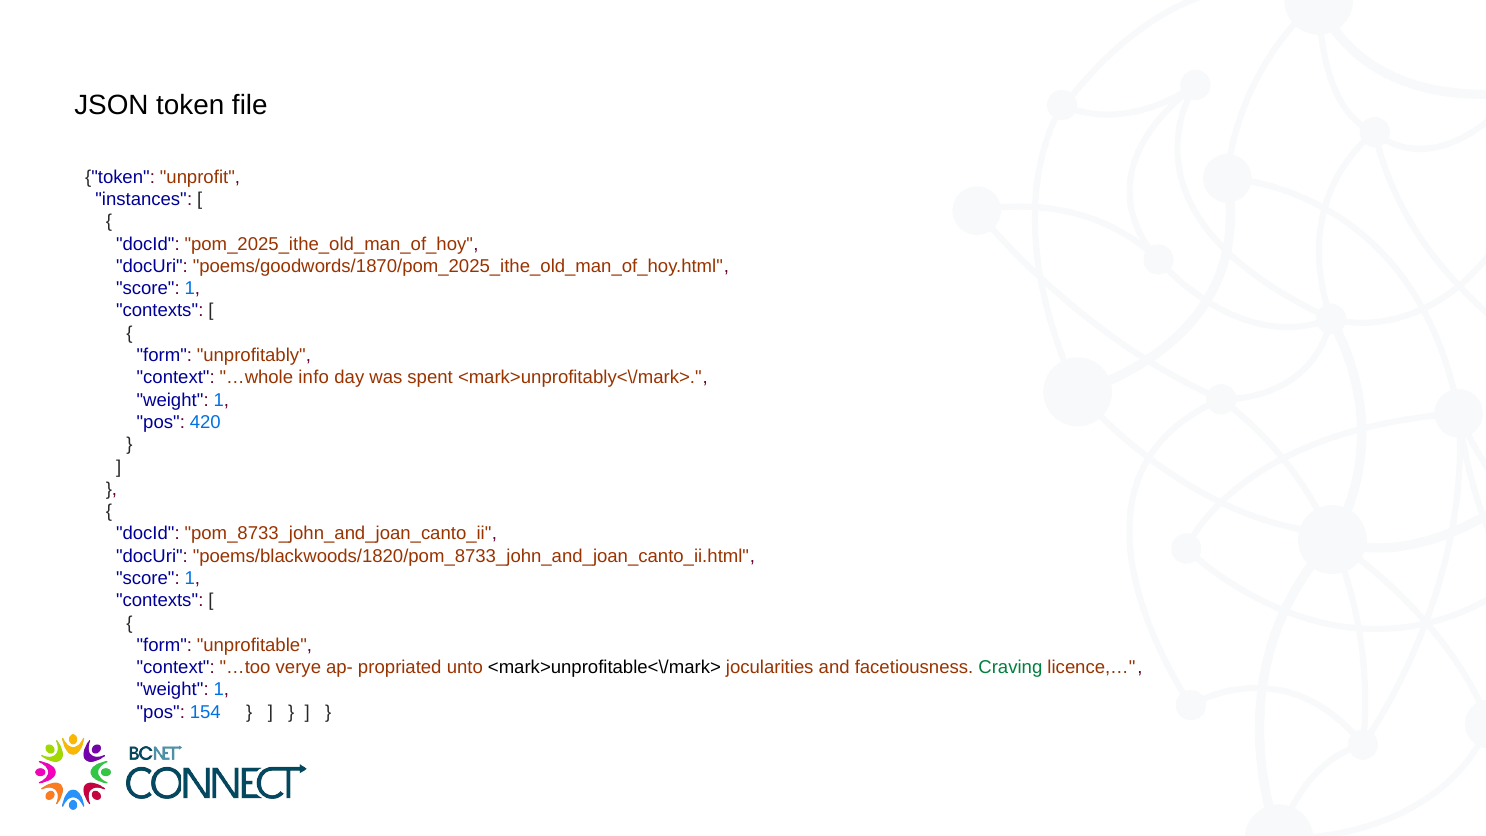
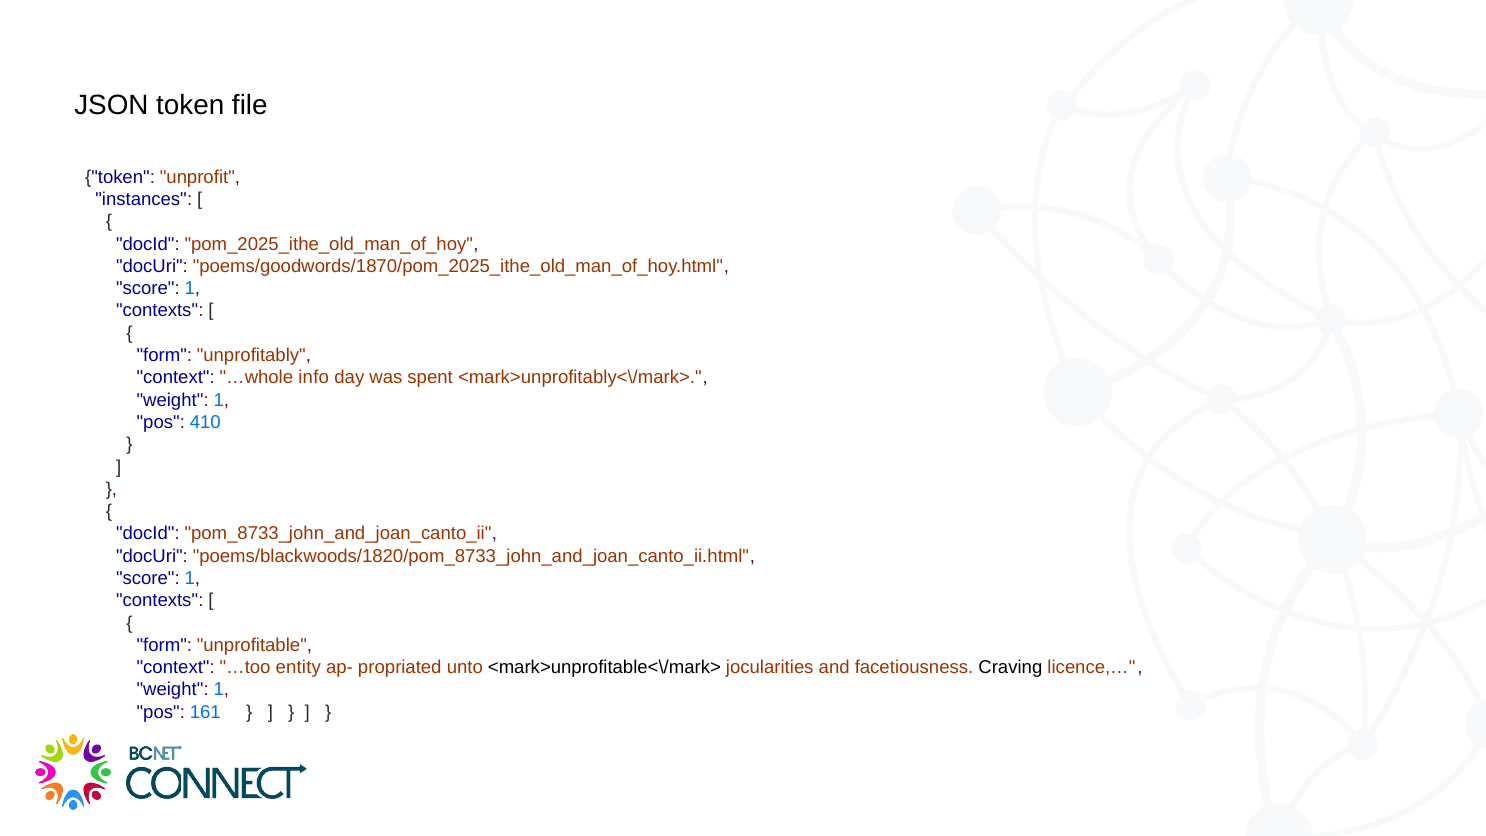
420: 420 -> 410
verye: verye -> entity
Craving colour: green -> black
154: 154 -> 161
